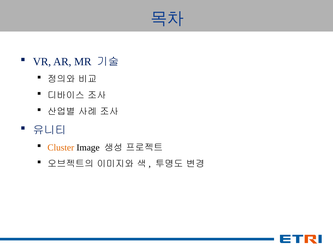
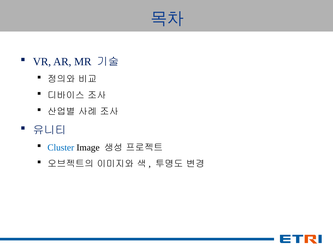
Cluster colour: orange -> blue
